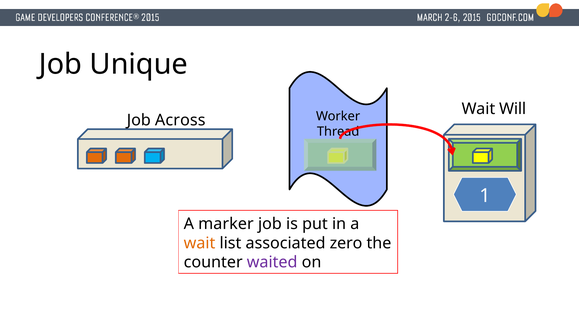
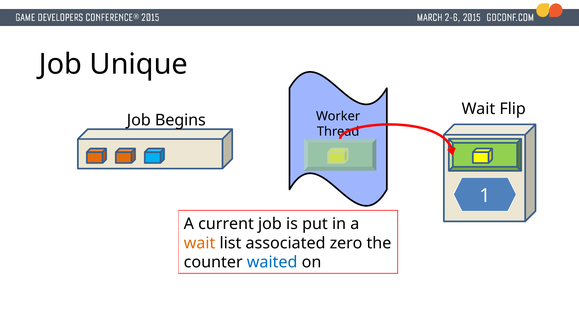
Will: Will -> Flip
Across: Across -> Begins
marker: marker -> current
waited colour: purple -> blue
